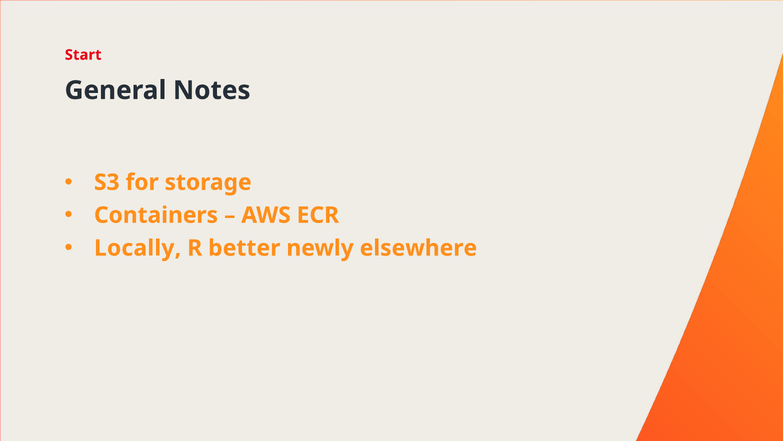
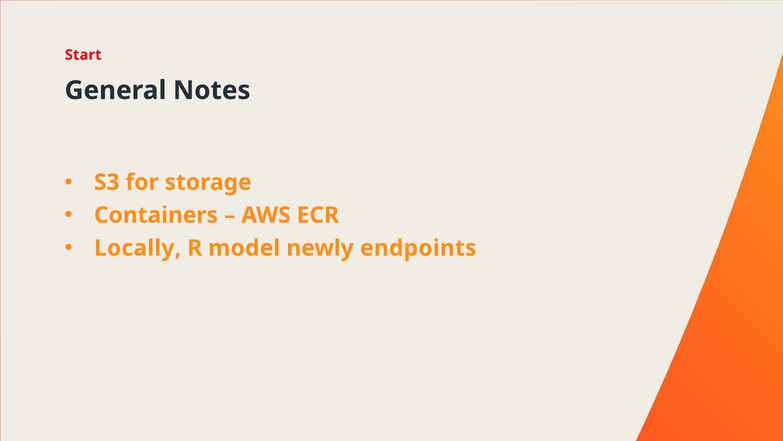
better: better -> model
elsewhere: elsewhere -> endpoints
